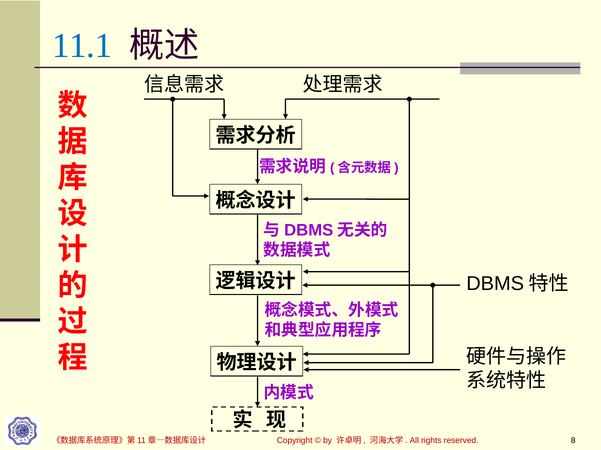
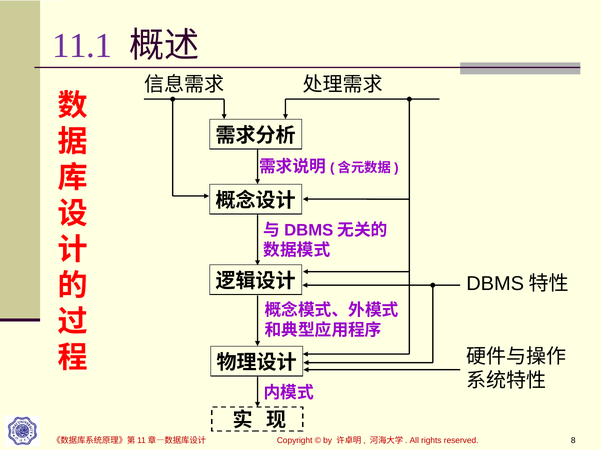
11.1 colour: blue -> purple
